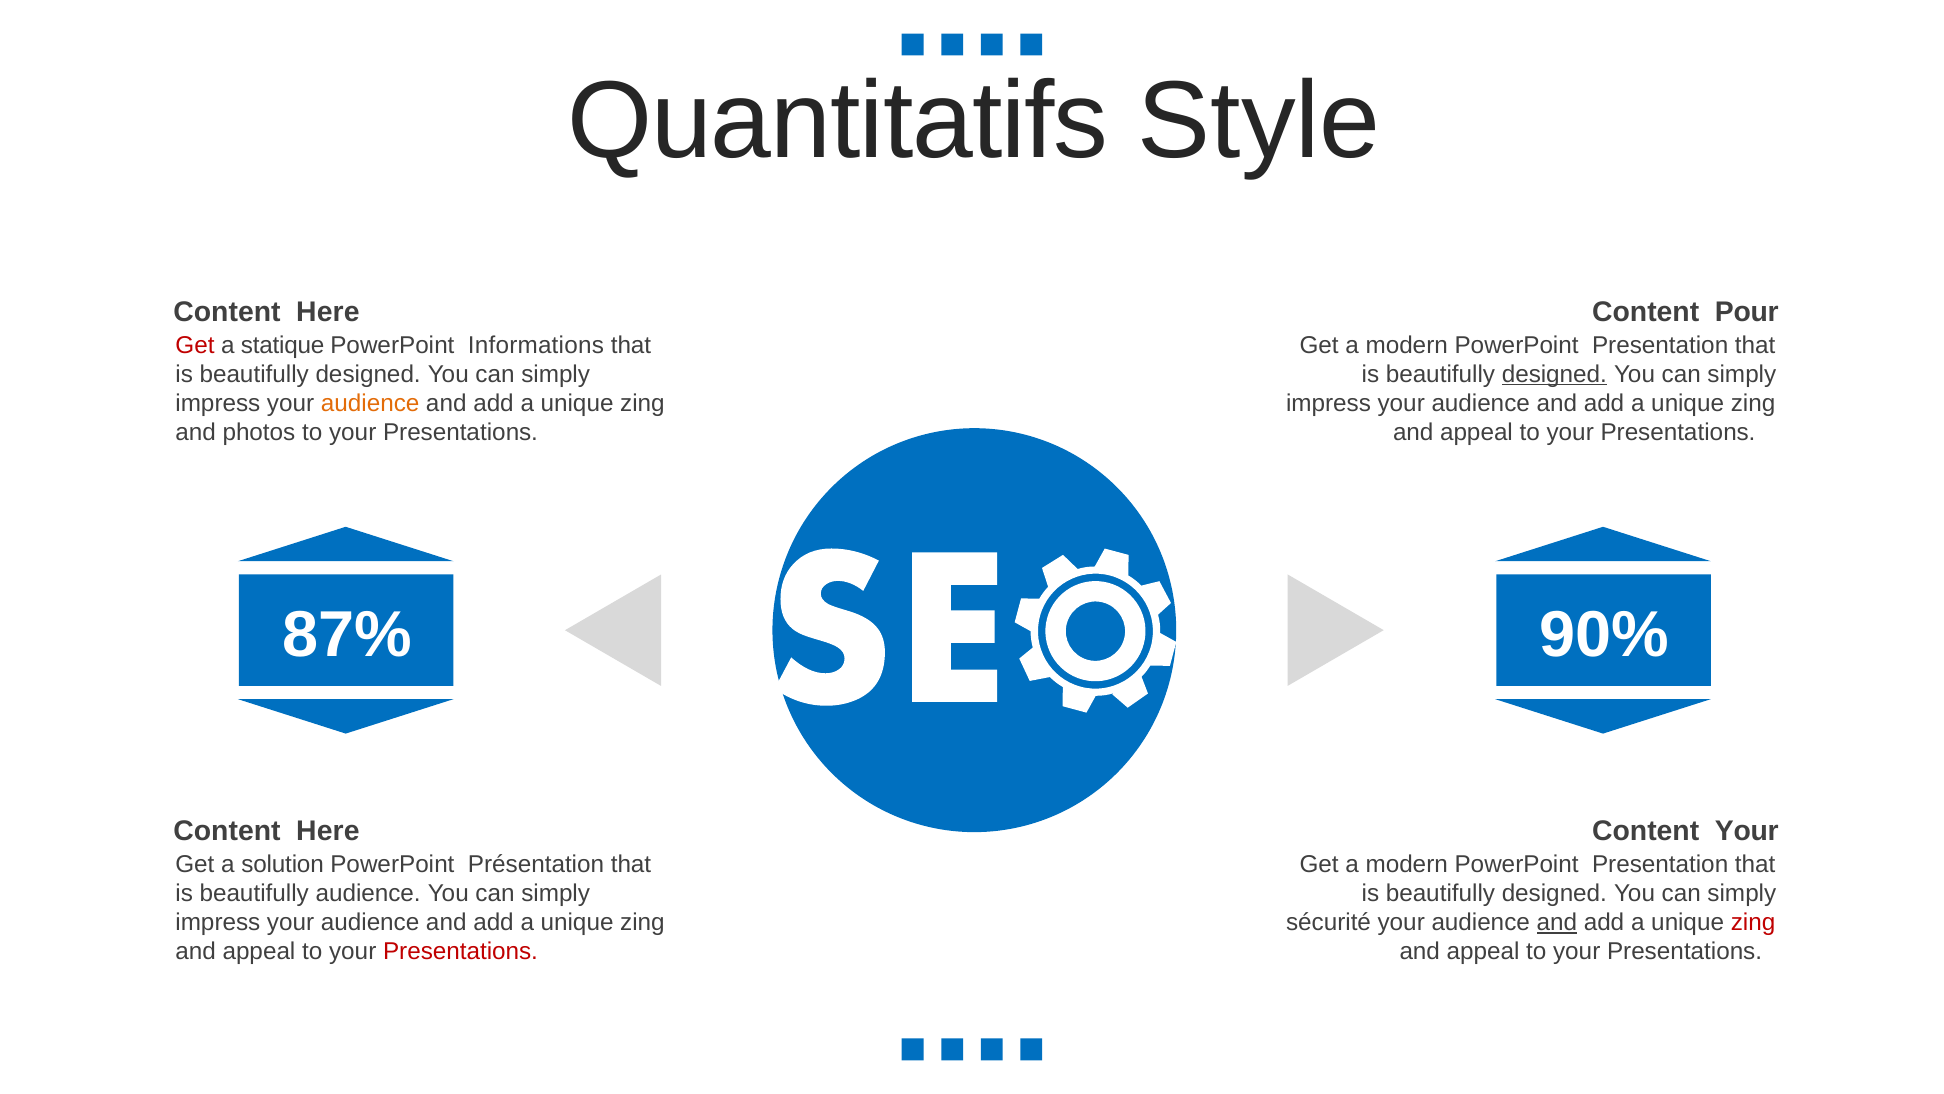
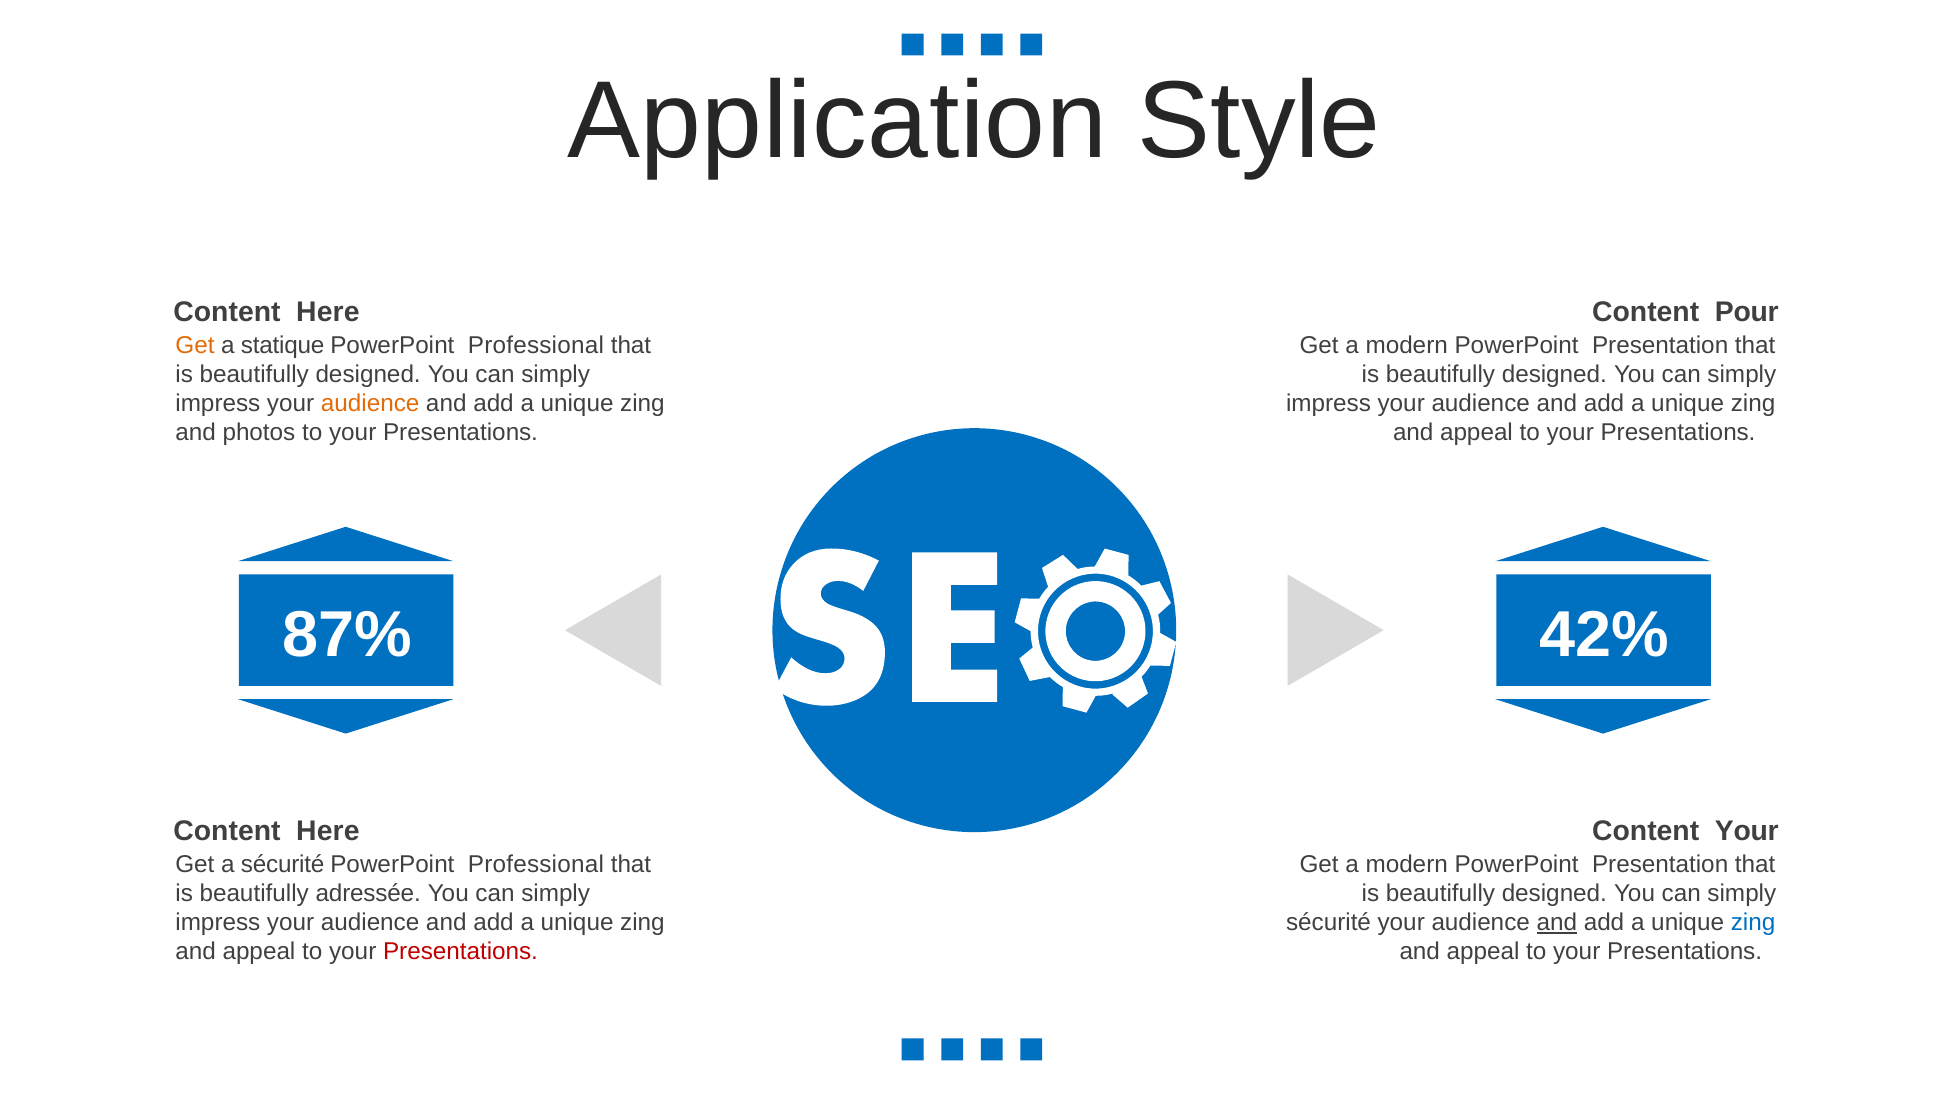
Quantitatifs: Quantitatifs -> Application
Get at (195, 345) colour: red -> orange
Informations at (536, 345): Informations -> Professional
designed at (1554, 374) underline: present -> none
90%: 90% -> 42%
a solution: solution -> sécurité
Présentation at (536, 864): Présentation -> Professional
beautifully audience: audience -> adressée
zing at (1753, 922) colour: red -> blue
